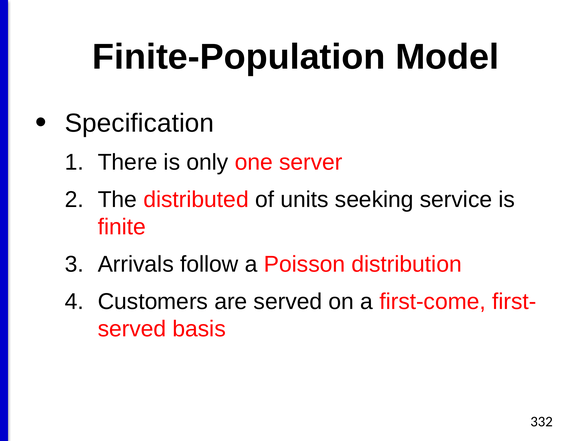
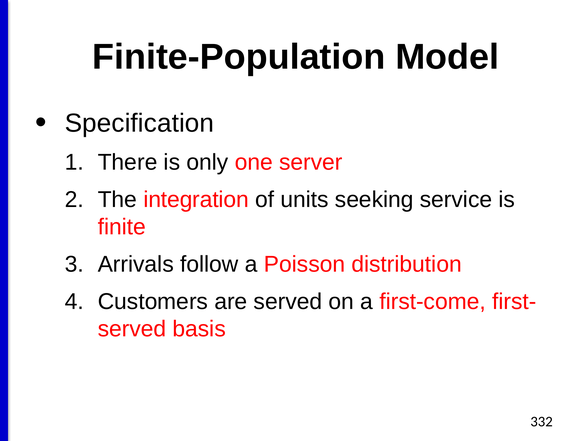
distributed: distributed -> integration
